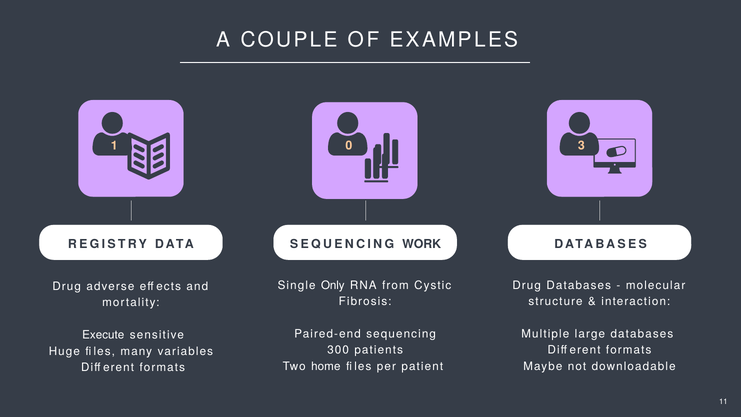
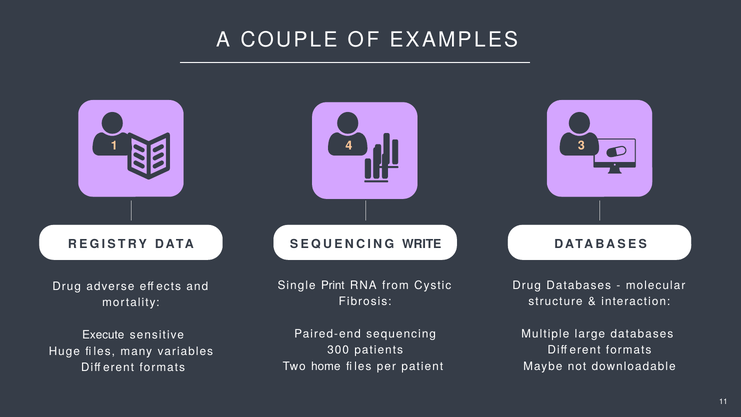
0: 0 -> 4
WORK: WORK -> WRITE
Only: Only -> Print
